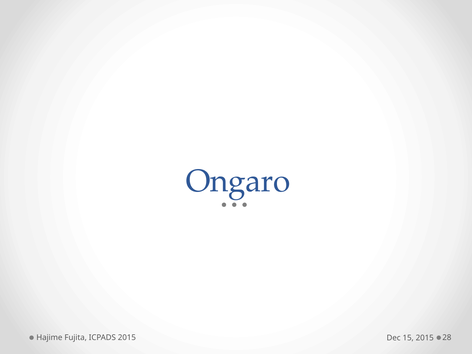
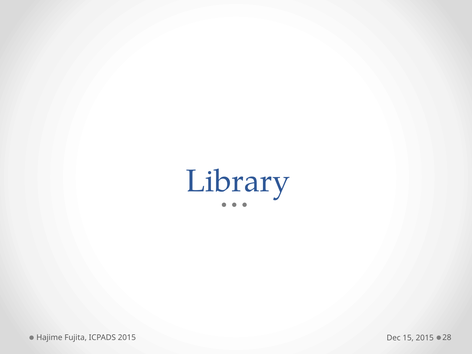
Ongaro: Ongaro -> Library
